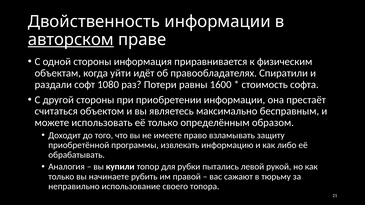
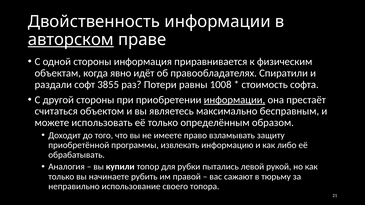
уйти: уйти -> явно
1080: 1080 -> 3855
1600: 1600 -> 1008
информации at (234, 100) underline: none -> present
